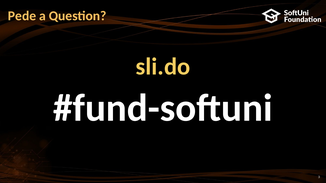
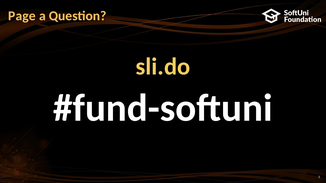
Pede: Pede -> Page
